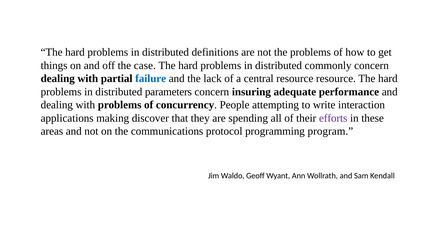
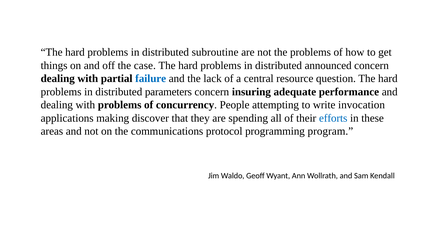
definitions: definitions -> subroutine
commonly: commonly -> announced
resource resource: resource -> question
interaction: interaction -> invocation
efforts colour: purple -> blue
